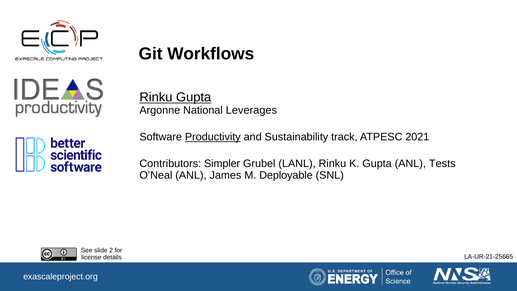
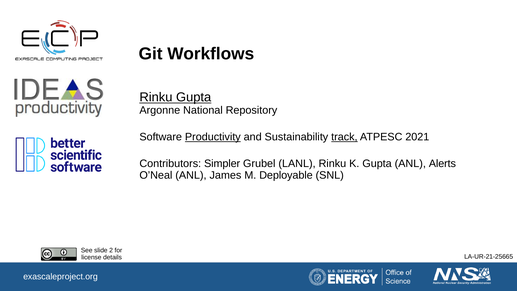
Leverages: Leverages -> Repository
track underline: none -> present
Tests: Tests -> Alerts
